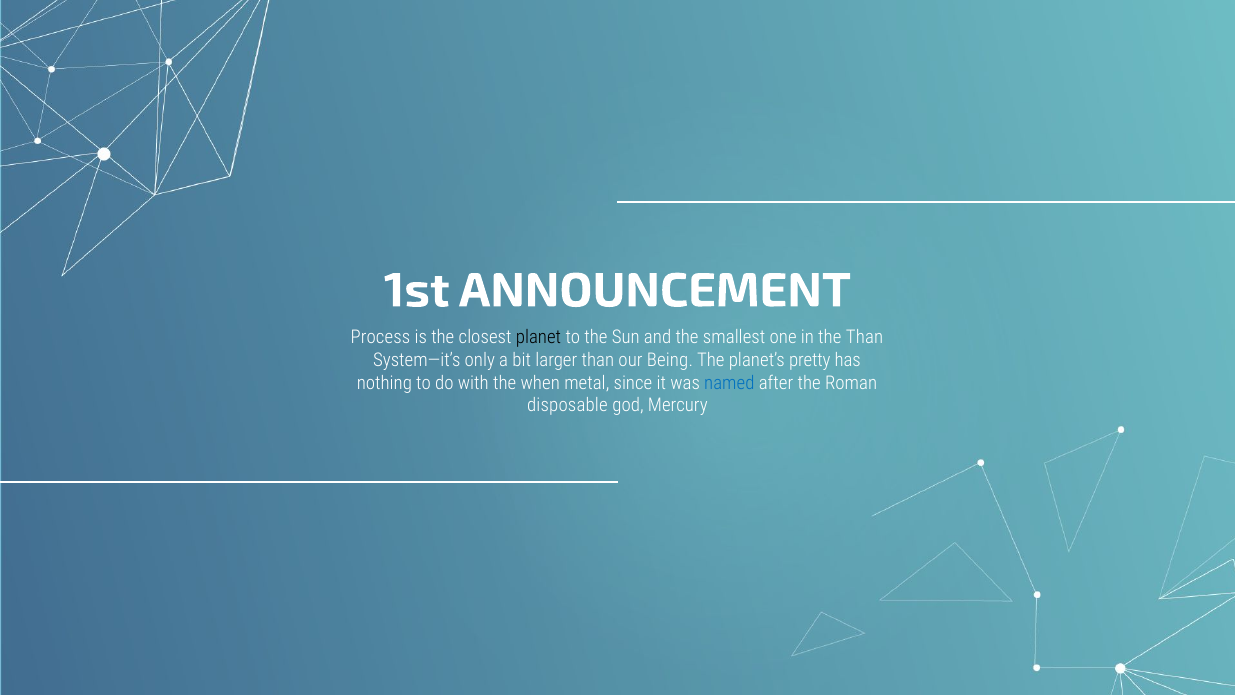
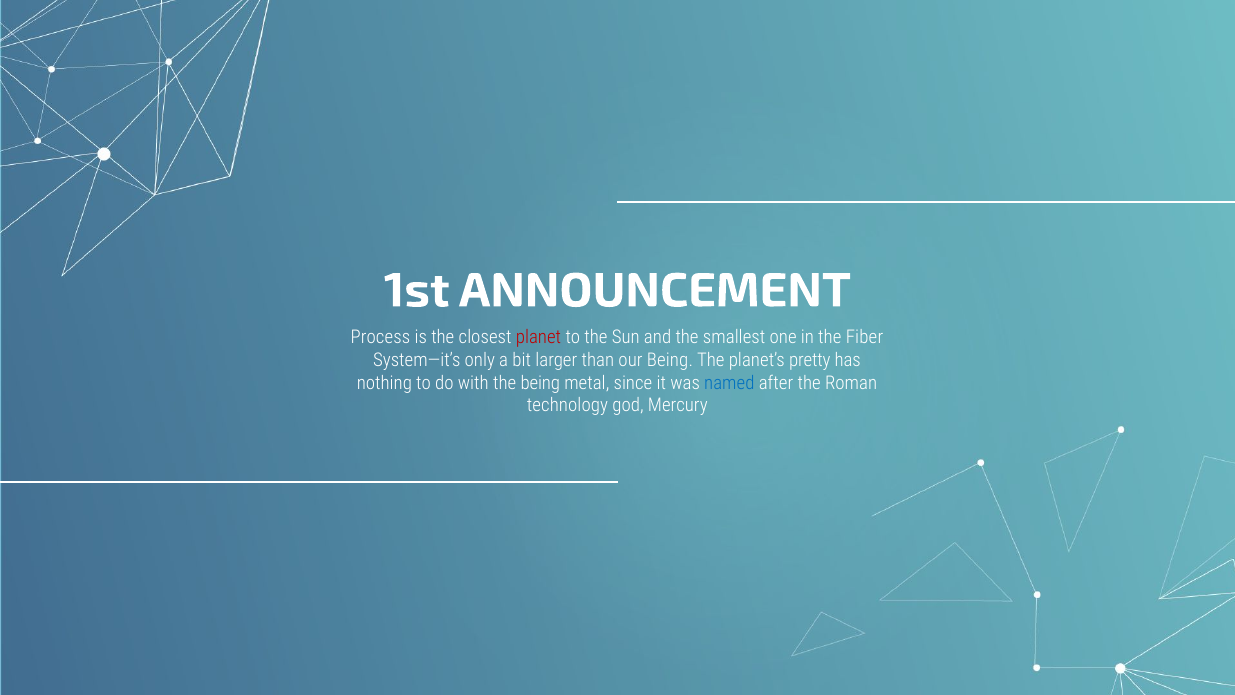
planet colour: black -> red
the Than: Than -> Fiber
the when: when -> being
disposable: disposable -> technology
